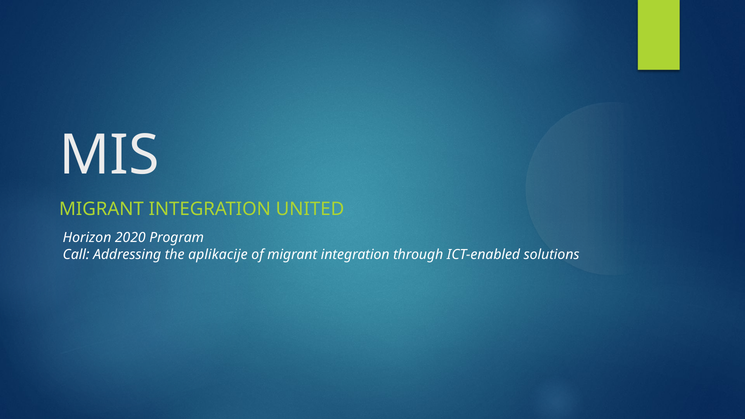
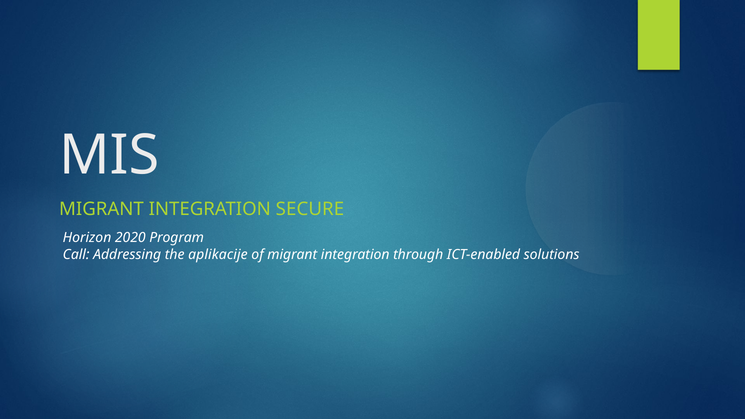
UNITED: UNITED -> SECURE
